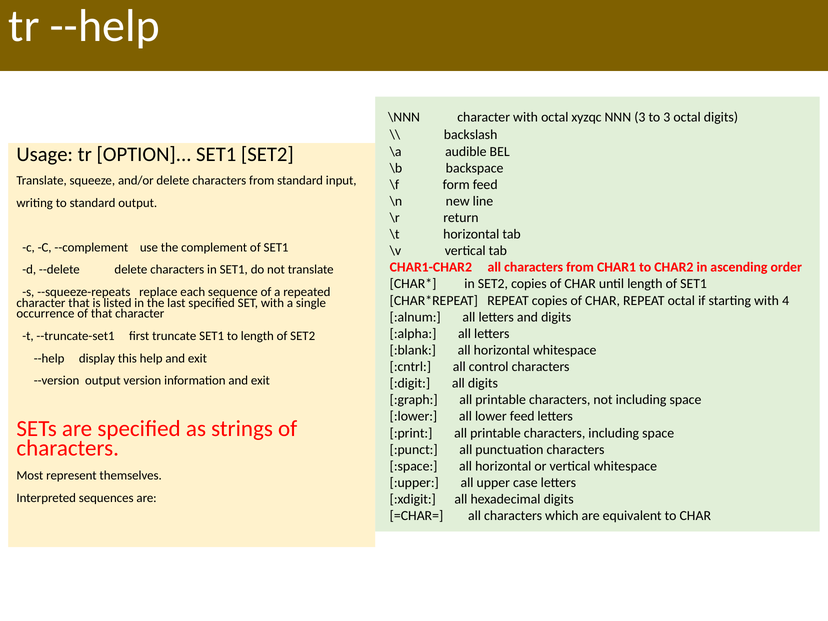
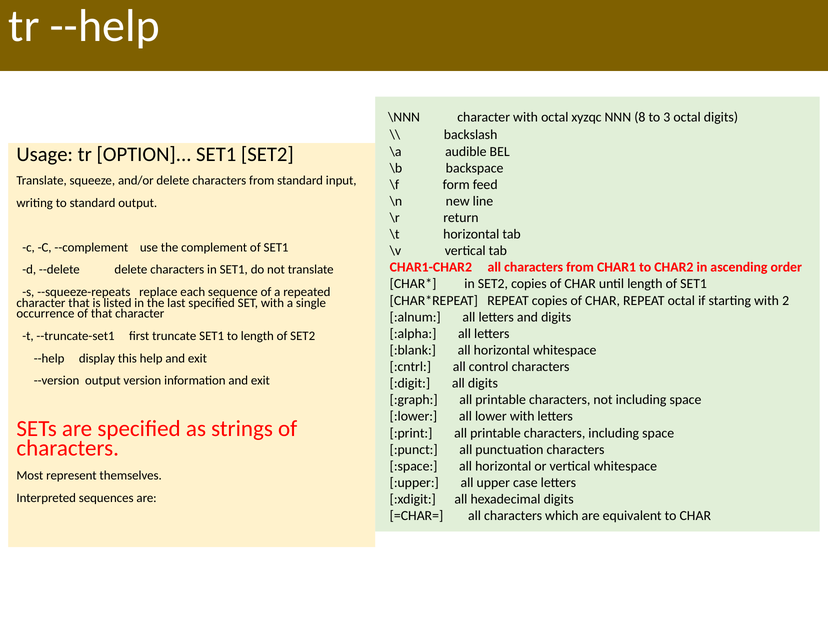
NNN 3: 3 -> 8
4: 4 -> 2
lower feed: feed -> with
